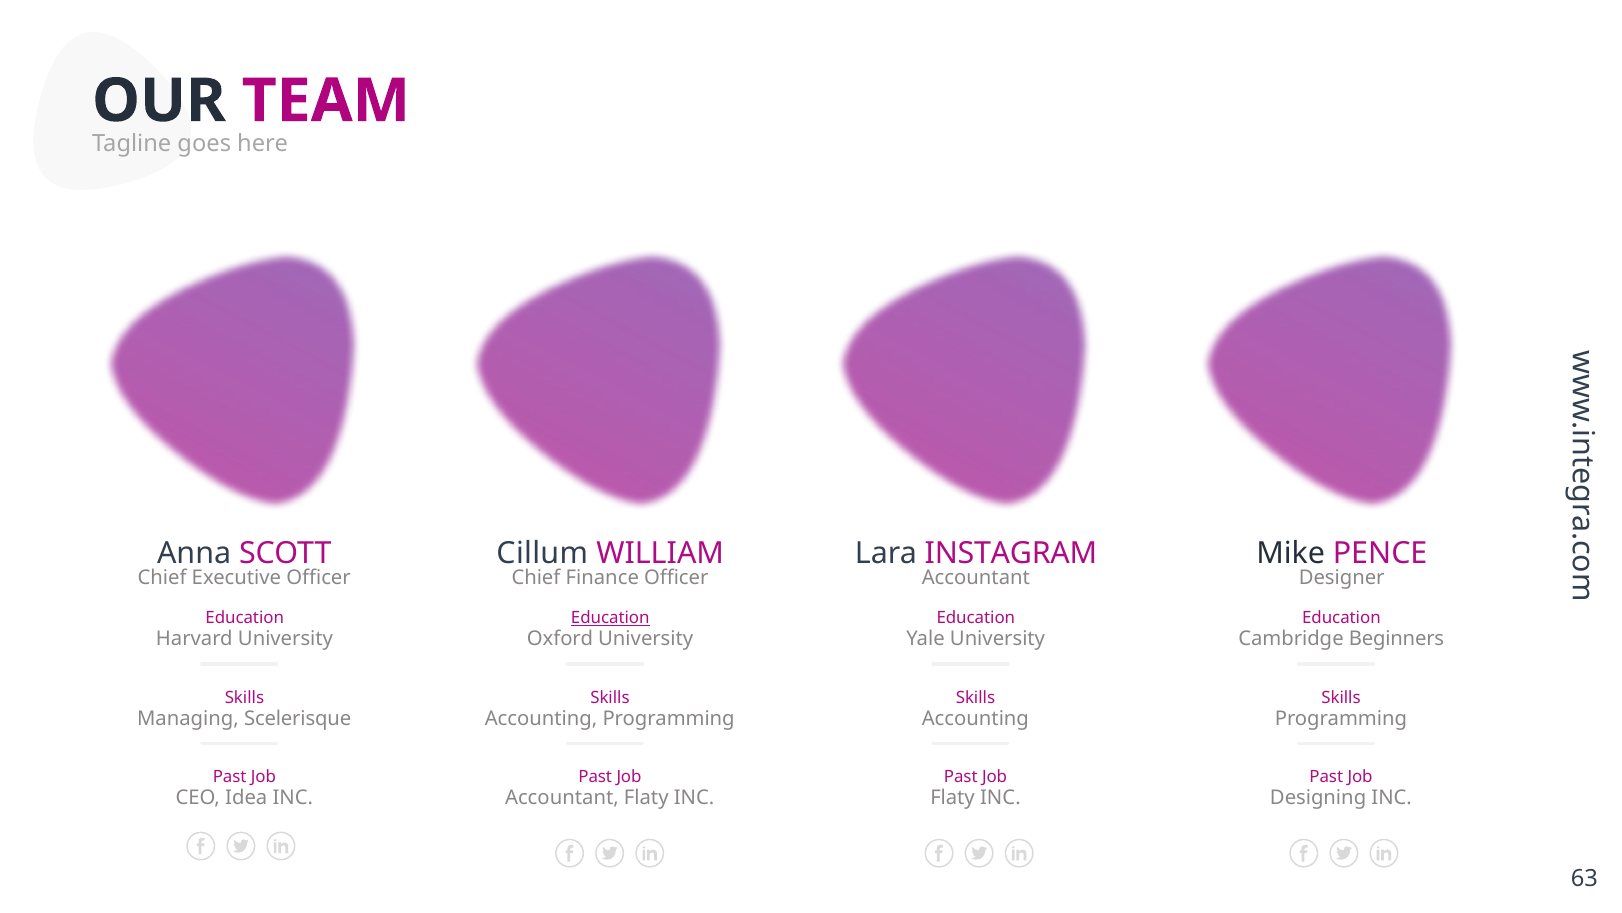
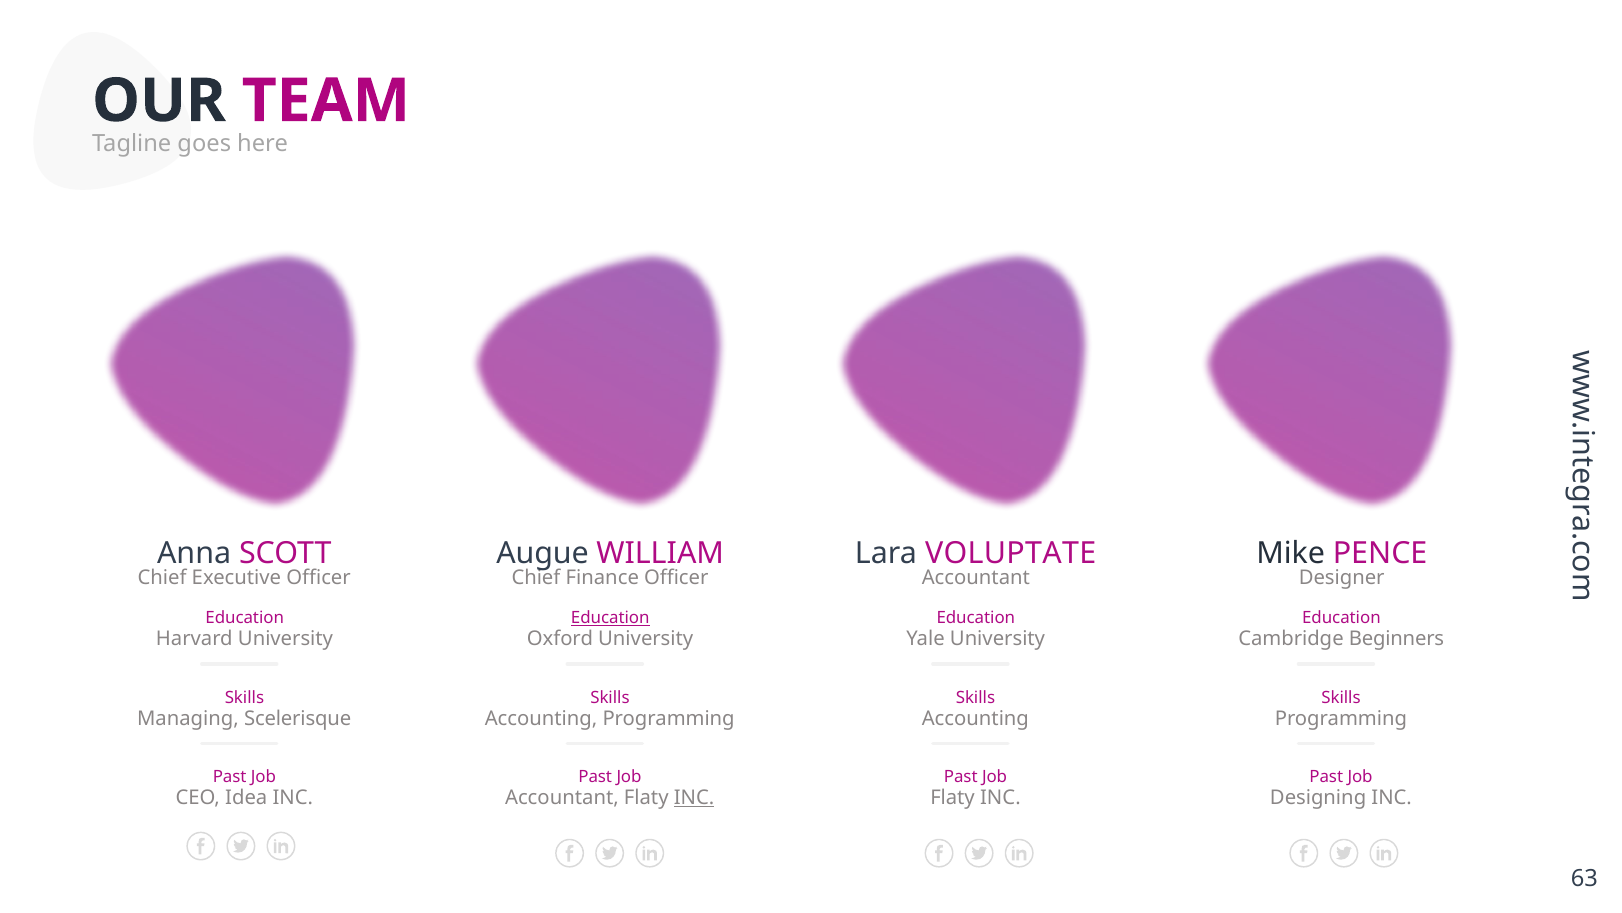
Cillum: Cillum -> Augue
INSTAGRAM: INSTAGRAM -> VOLUPTATE
INC at (694, 797) underline: none -> present
